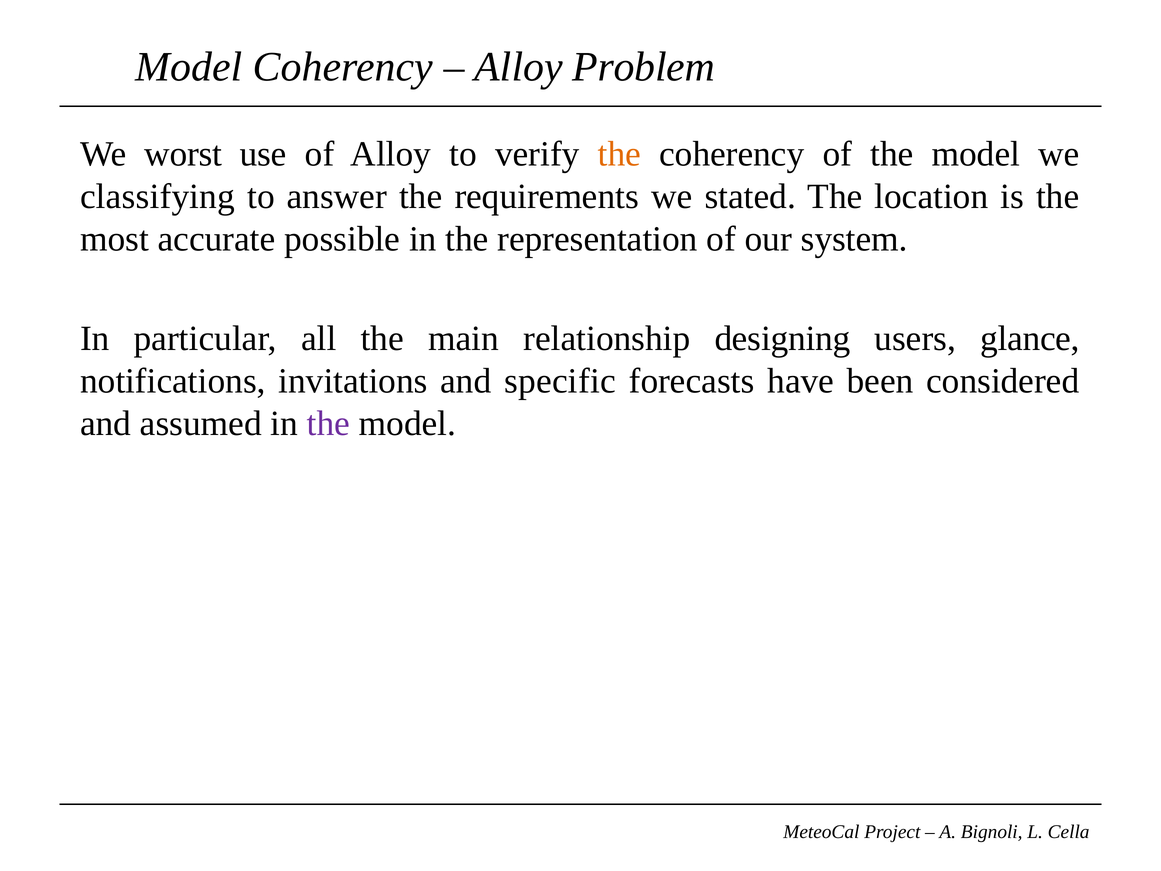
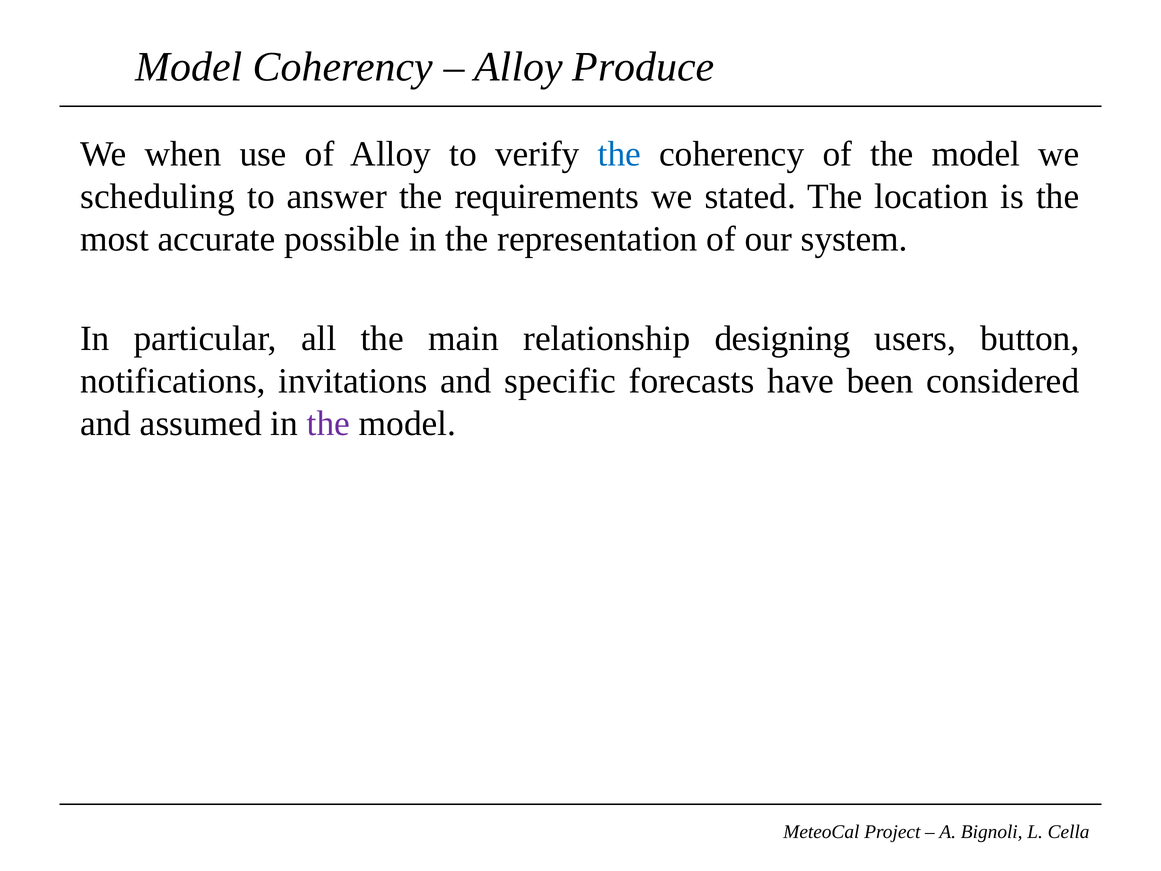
Problem: Problem -> Produce
worst: worst -> when
the at (619, 154) colour: orange -> blue
classifying: classifying -> scheduling
glance: glance -> button
